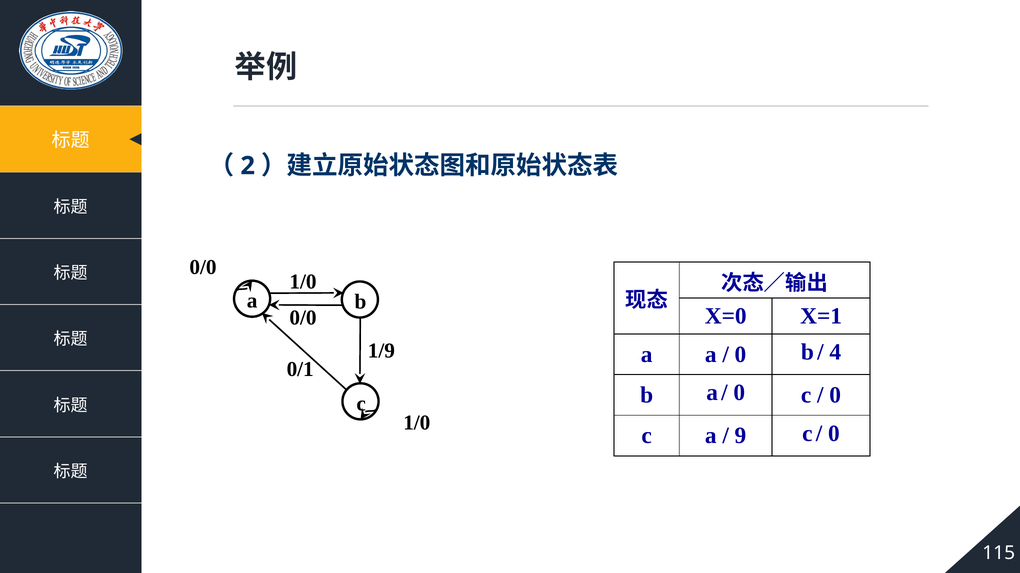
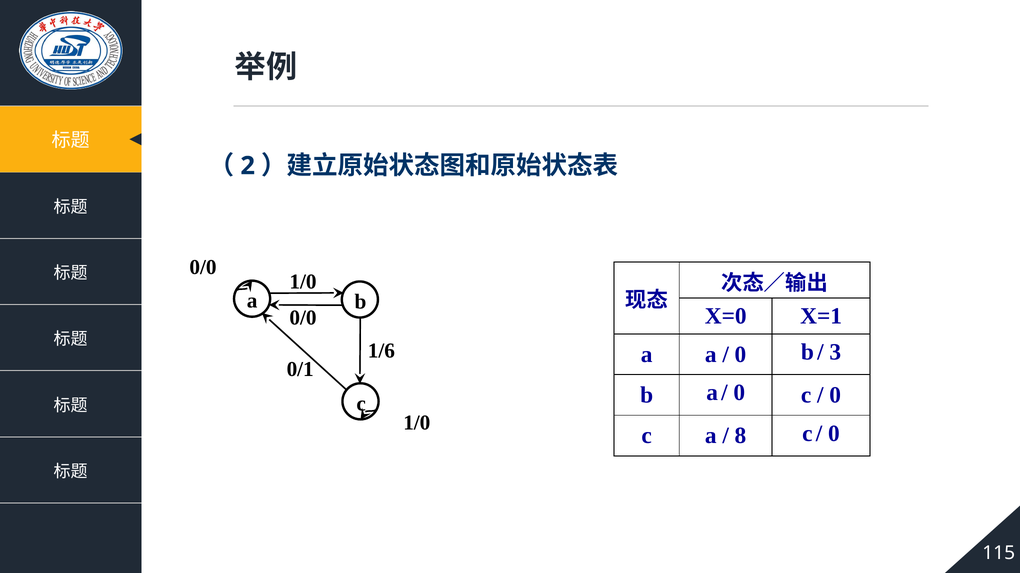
1/9: 1/9 -> 1/6
4: 4 -> 3
9: 9 -> 8
